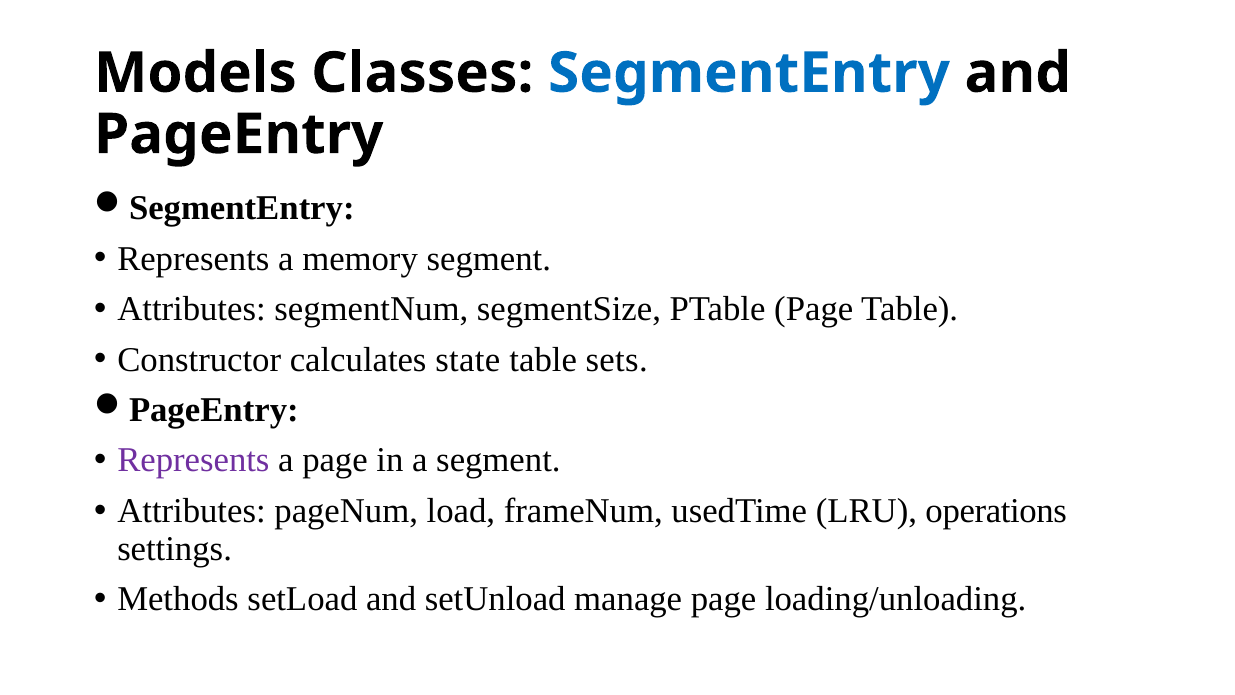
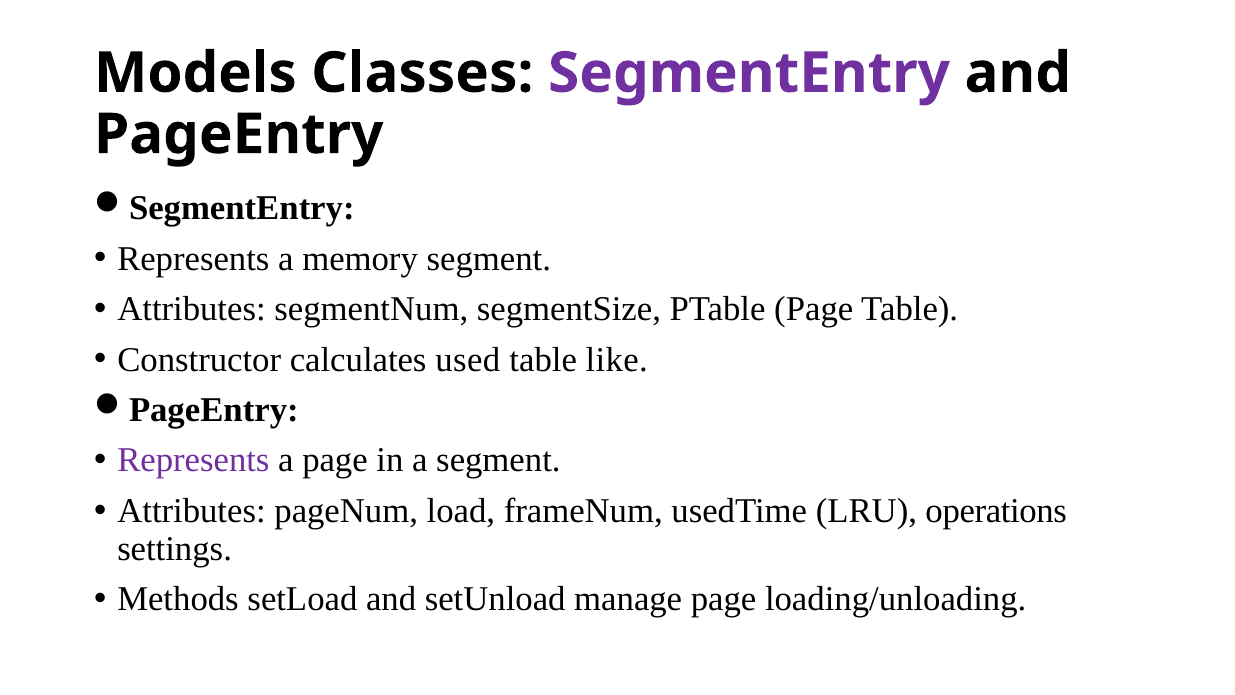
SegmentEntry colour: blue -> purple
state: state -> used
sets: sets -> like
